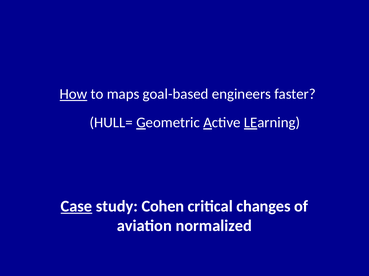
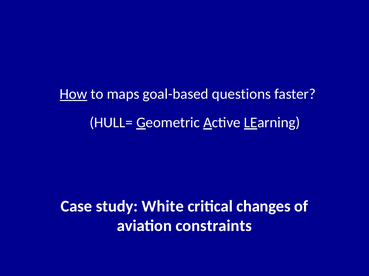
engineers: engineers -> questions
Case underline: present -> none
Cohen: Cohen -> White
normalized: normalized -> constraints
